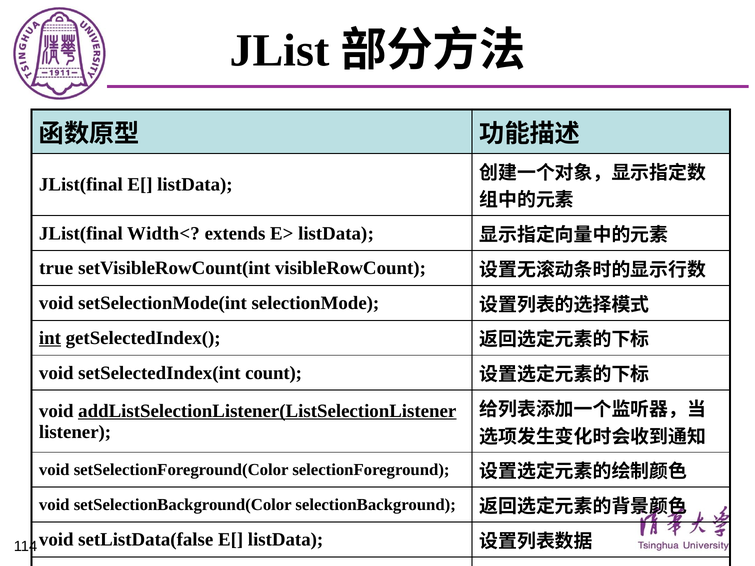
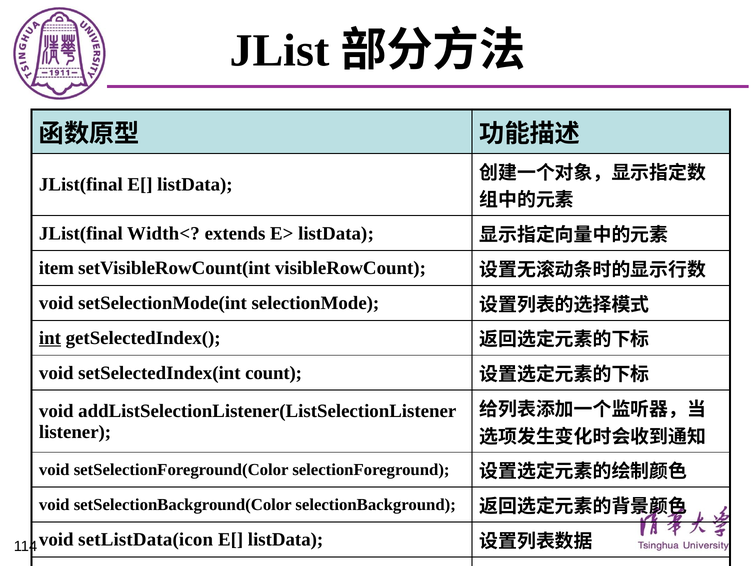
true: true -> item
addListSelectionListener(ListSelectionListener underline: present -> none
setListData(false: setListData(false -> setListData(icon
